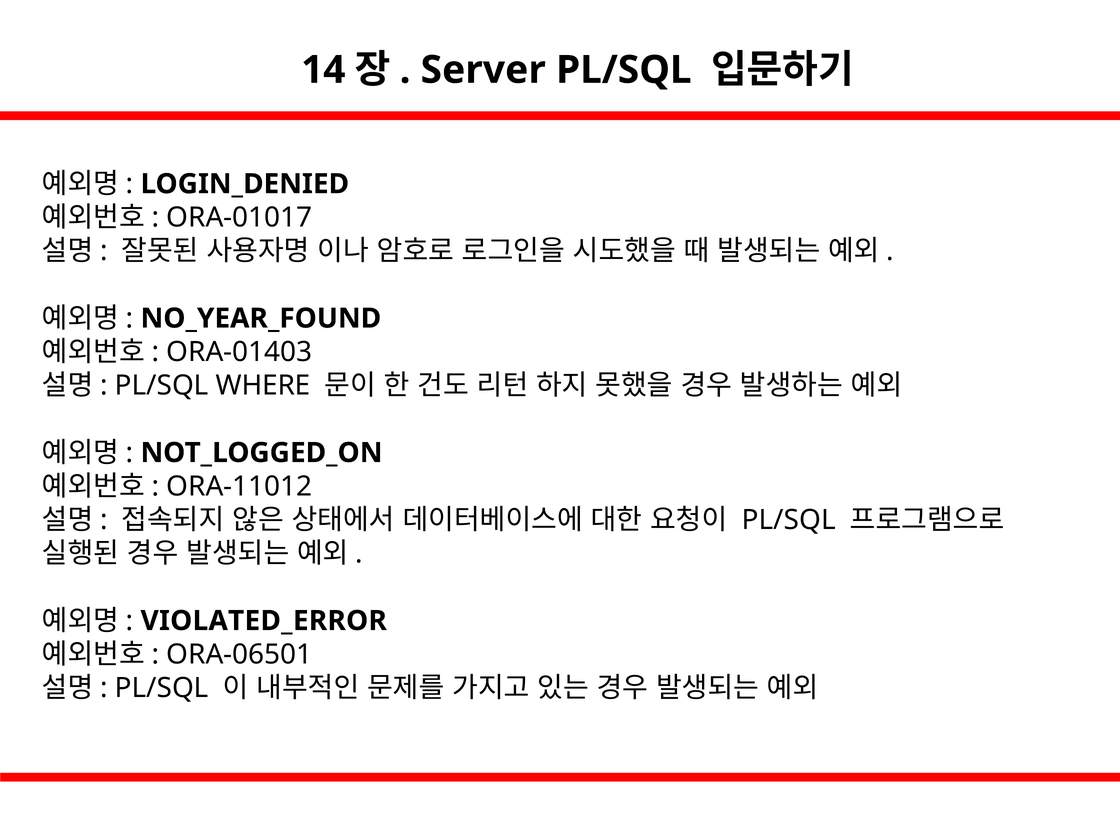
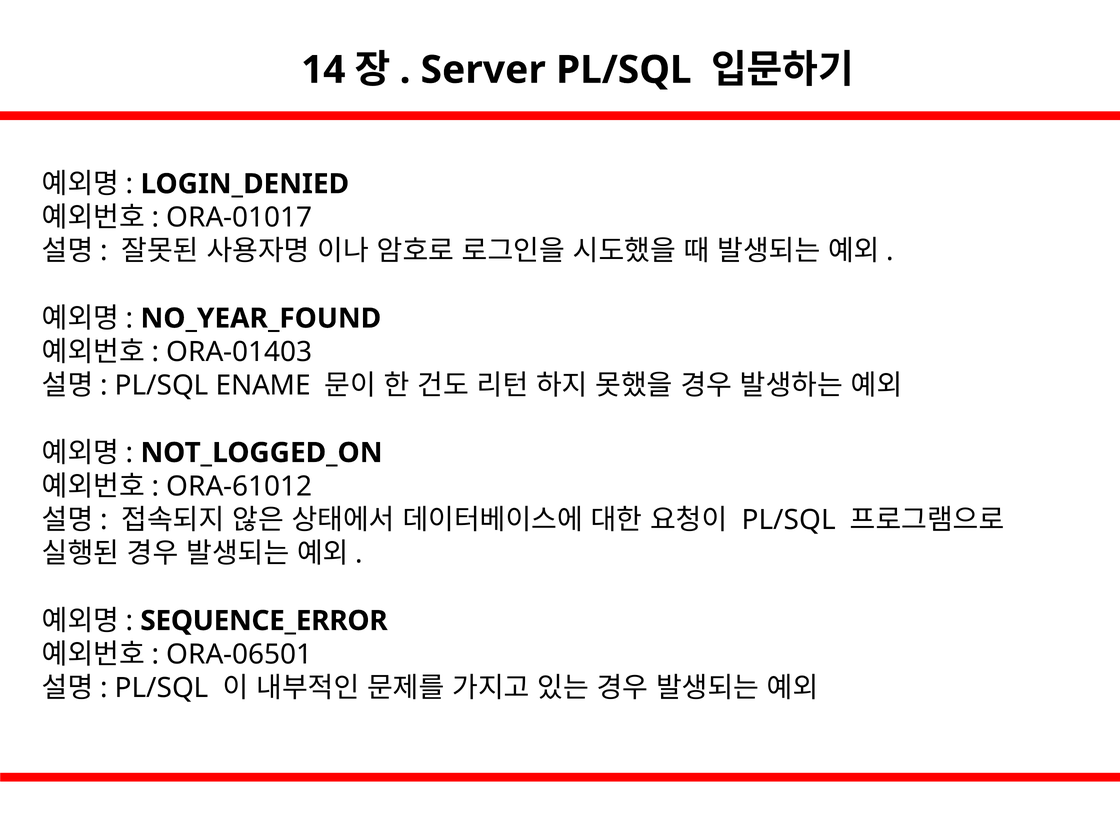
WHERE: WHERE -> ENAME
ORA-11012: ORA-11012 -> ORA-61012
VIOLATED_ERROR: VIOLATED_ERROR -> SEQUENCE_ERROR
